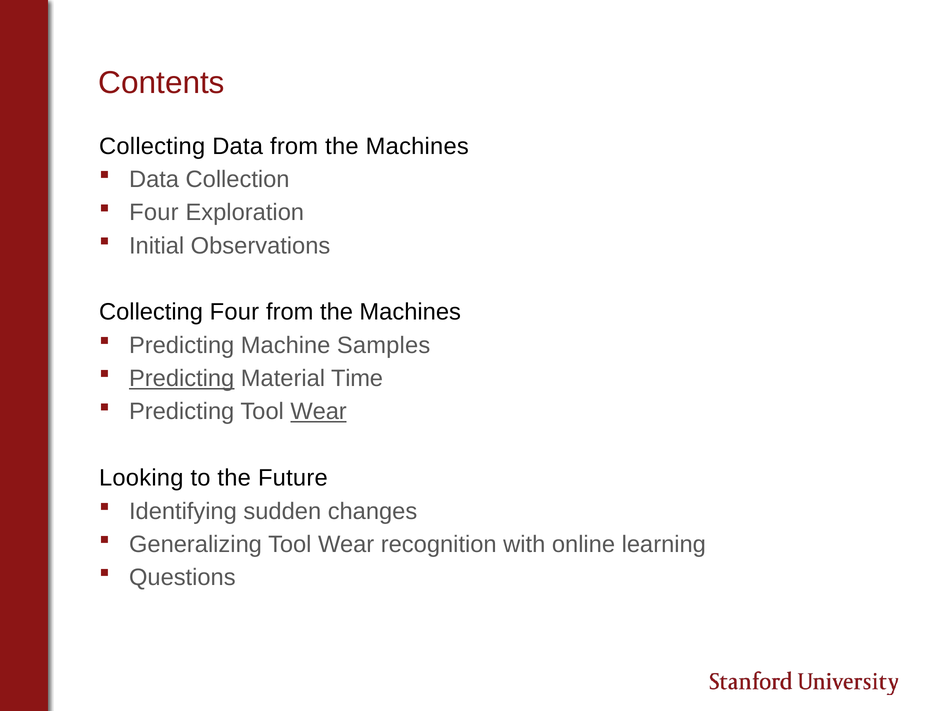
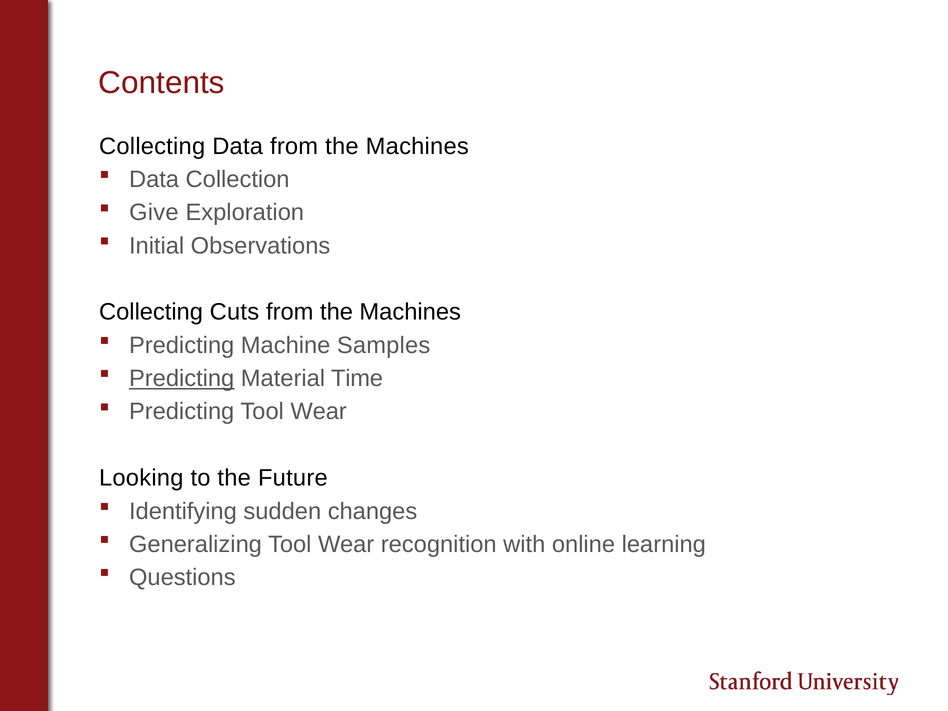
Four at (154, 213): Four -> Give
Collecting Four: Four -> Cuts
Wear at (319, 412) underline: present -> none
